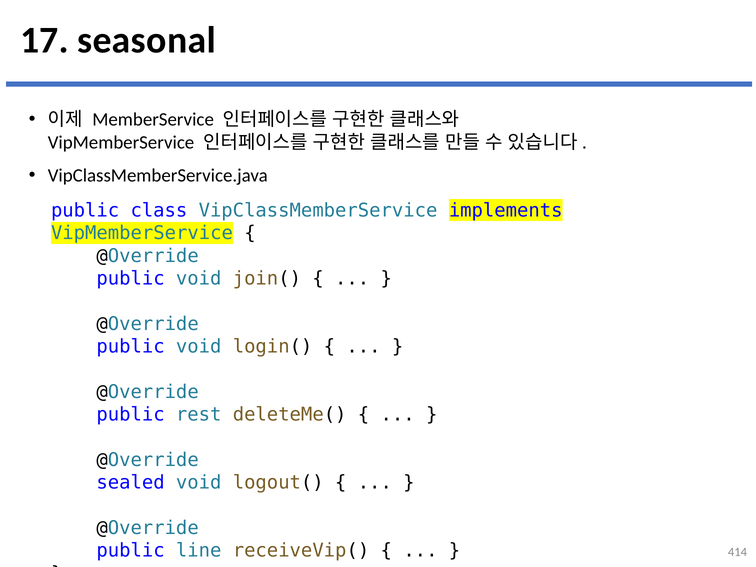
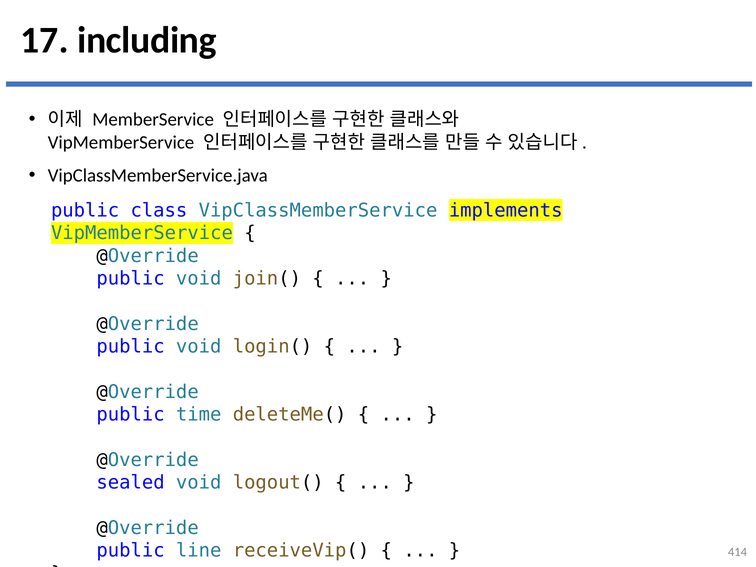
seasonal: seasonal -> including
rest: rest -> time
